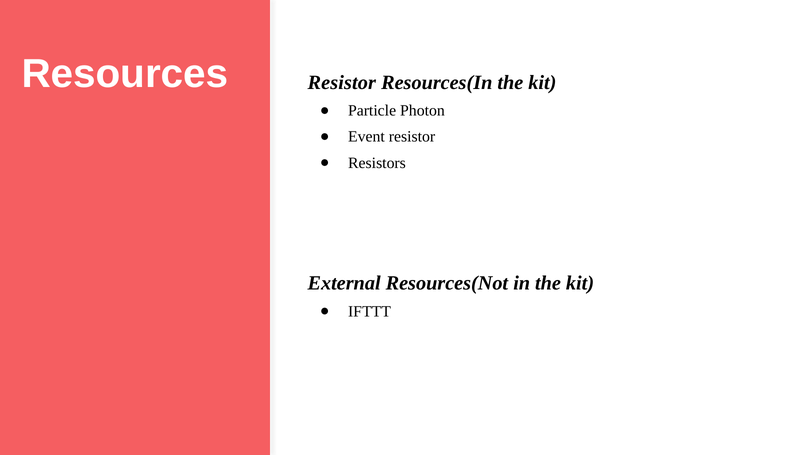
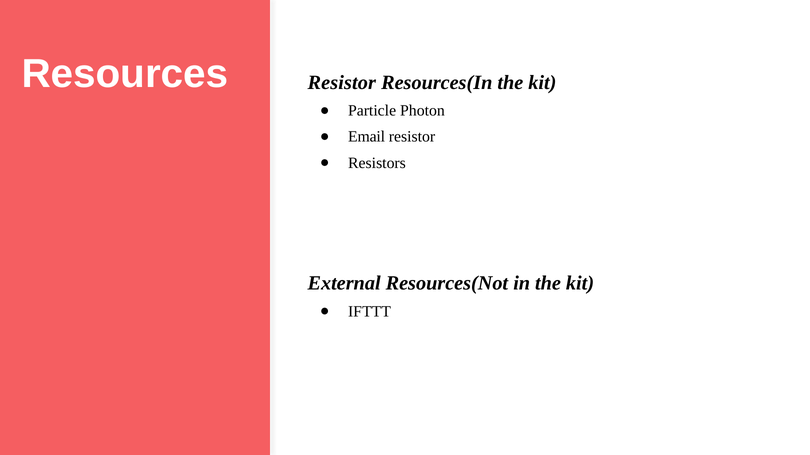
Event: Event -> Email
